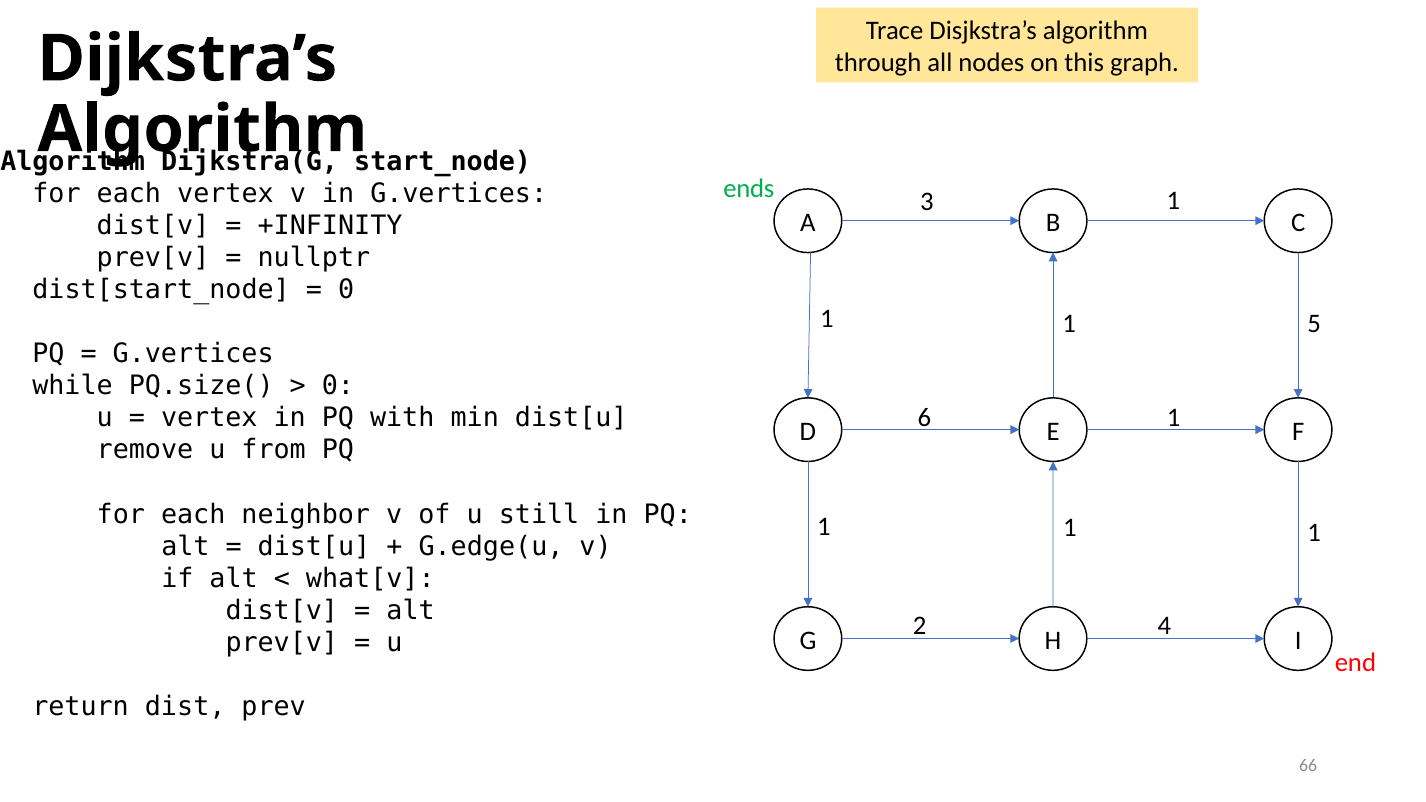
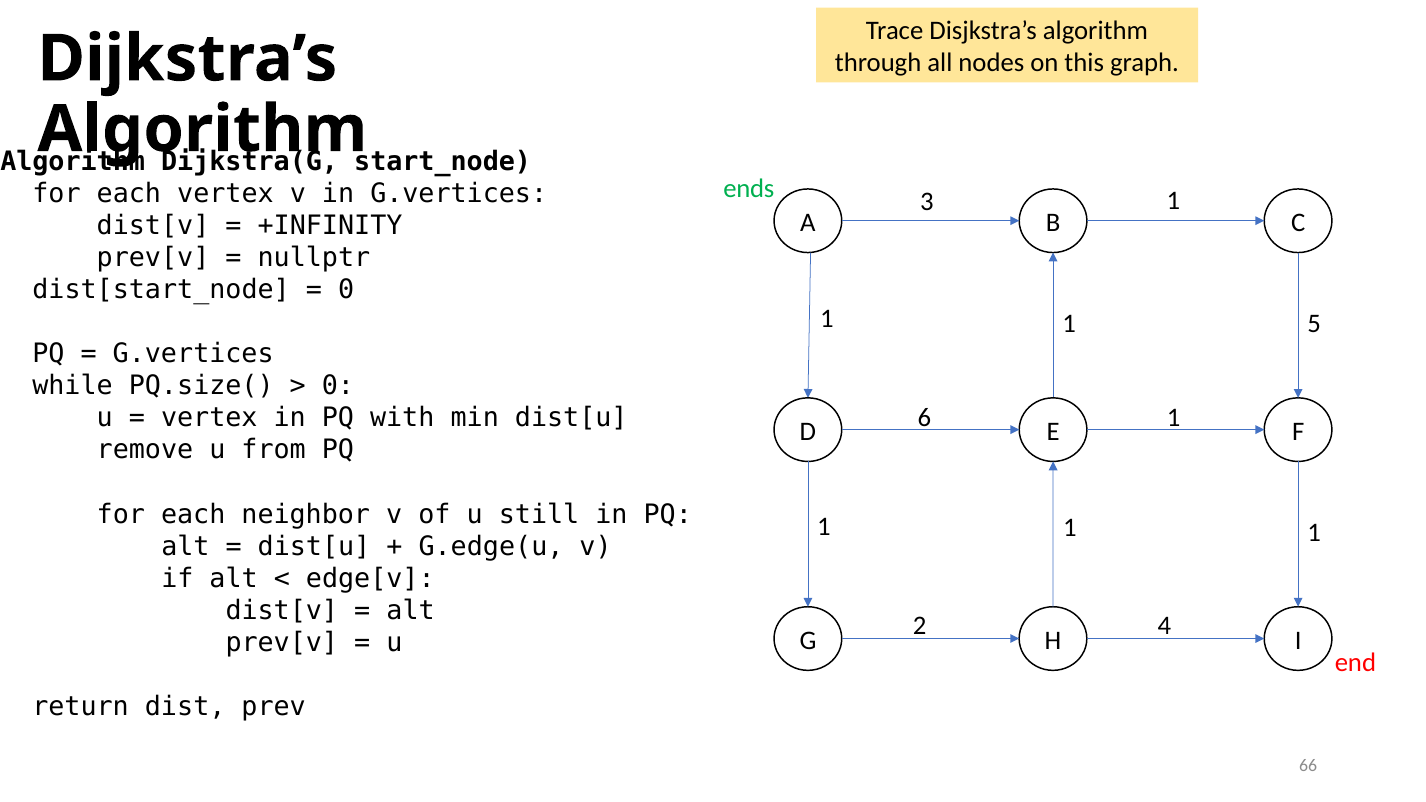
what[v: what[v -> edge[v
